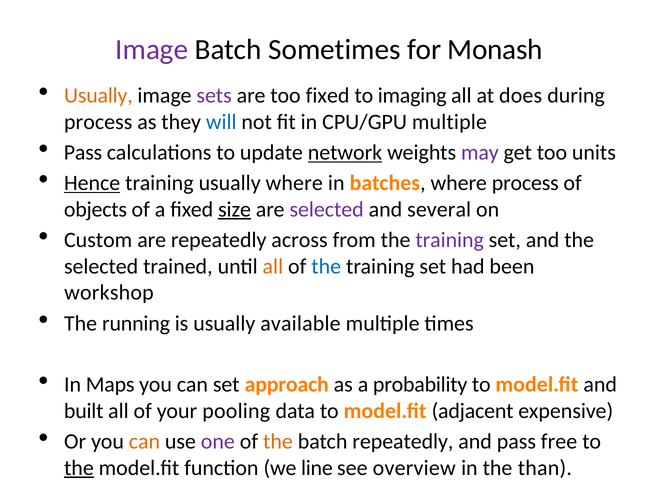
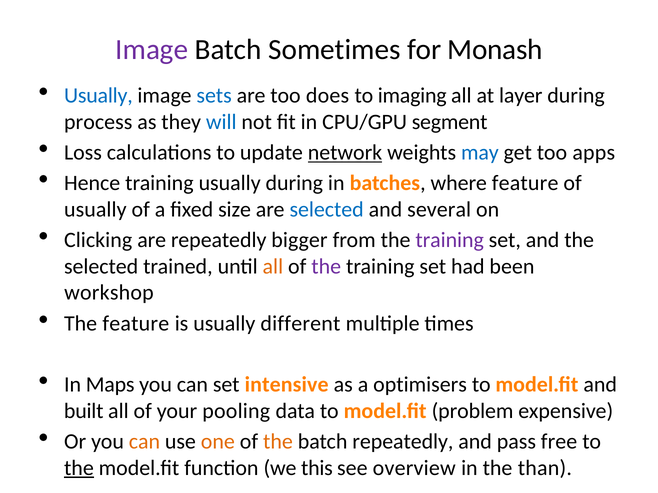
Usually at (98, 96) colour: orange -> blue
sets colour: purple -> blue
too fixed: fixed -> does
does: does -> layer
CPU/GPU multiple: multiple -> segment
Pass at (83, 153): Pass -> Loss
may colour: purple -> blue
units: units -> apps
Hence underline: present -> none
usually where: where -> during
where process: process -> feature
objects at (95, 210): objects -> usually
size underline: present -> none
selected at (327, 210) colour: purple -> blue
Custom: Custom -> Clicking
across: across -> bigger
the at (326, 267) colour: blue -> purple
The running: running -> feature
available: available -> different
approach: approach -> intensive
probability: probability -> optimisers
adjacent: adjacent -> problem
one colour: purple -> orange
line: line -> this
